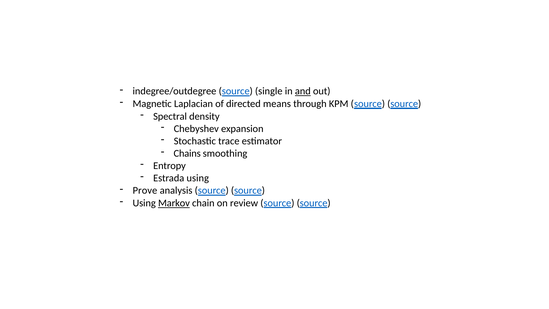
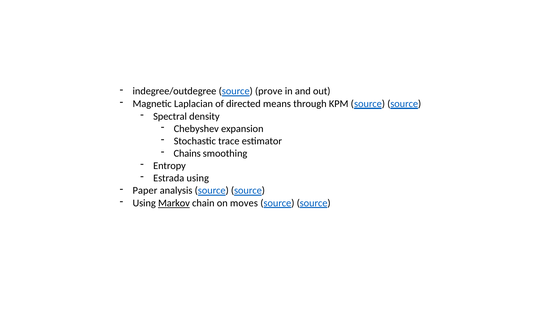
single: single -> prove
and underline: present -> none
Prove: Prove -> Paper
review: review -> moves
